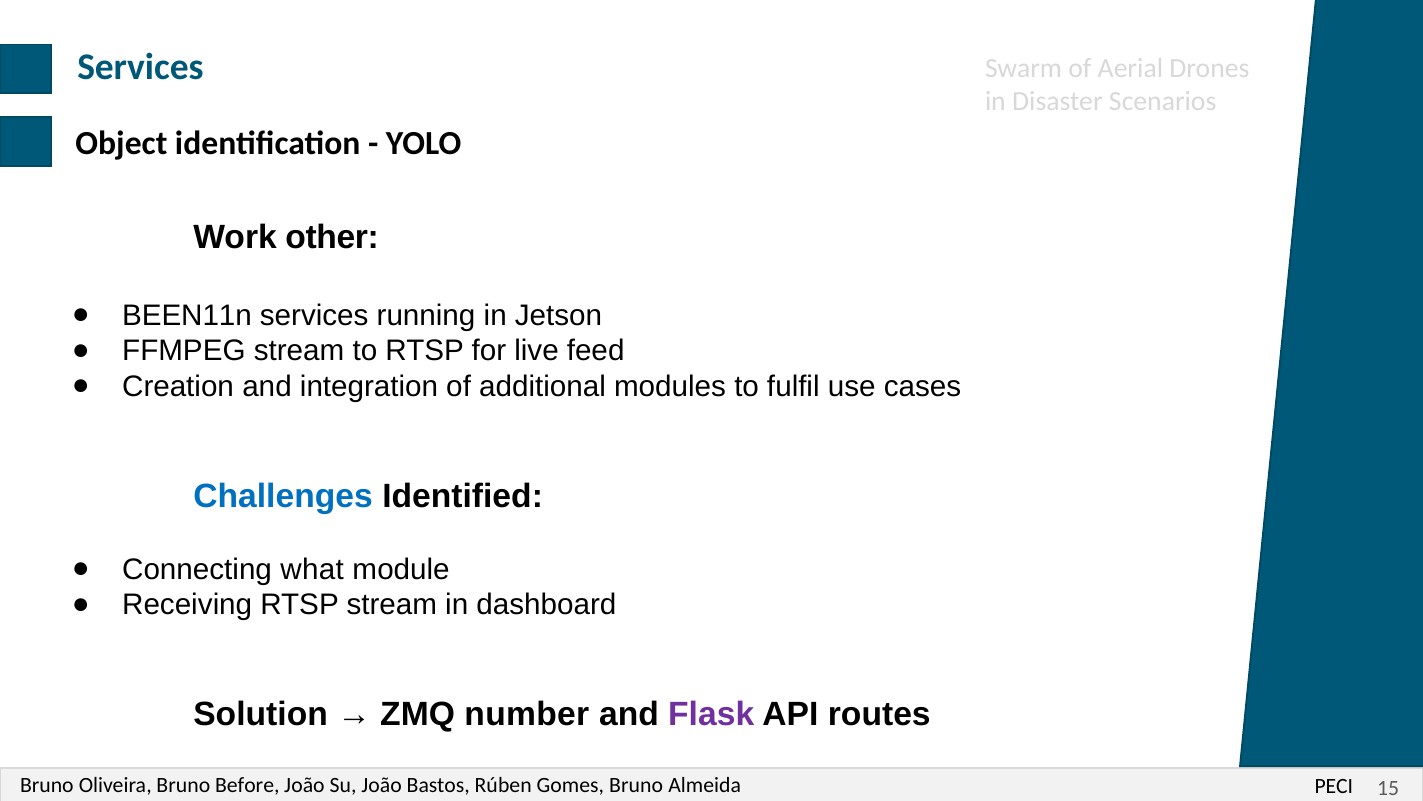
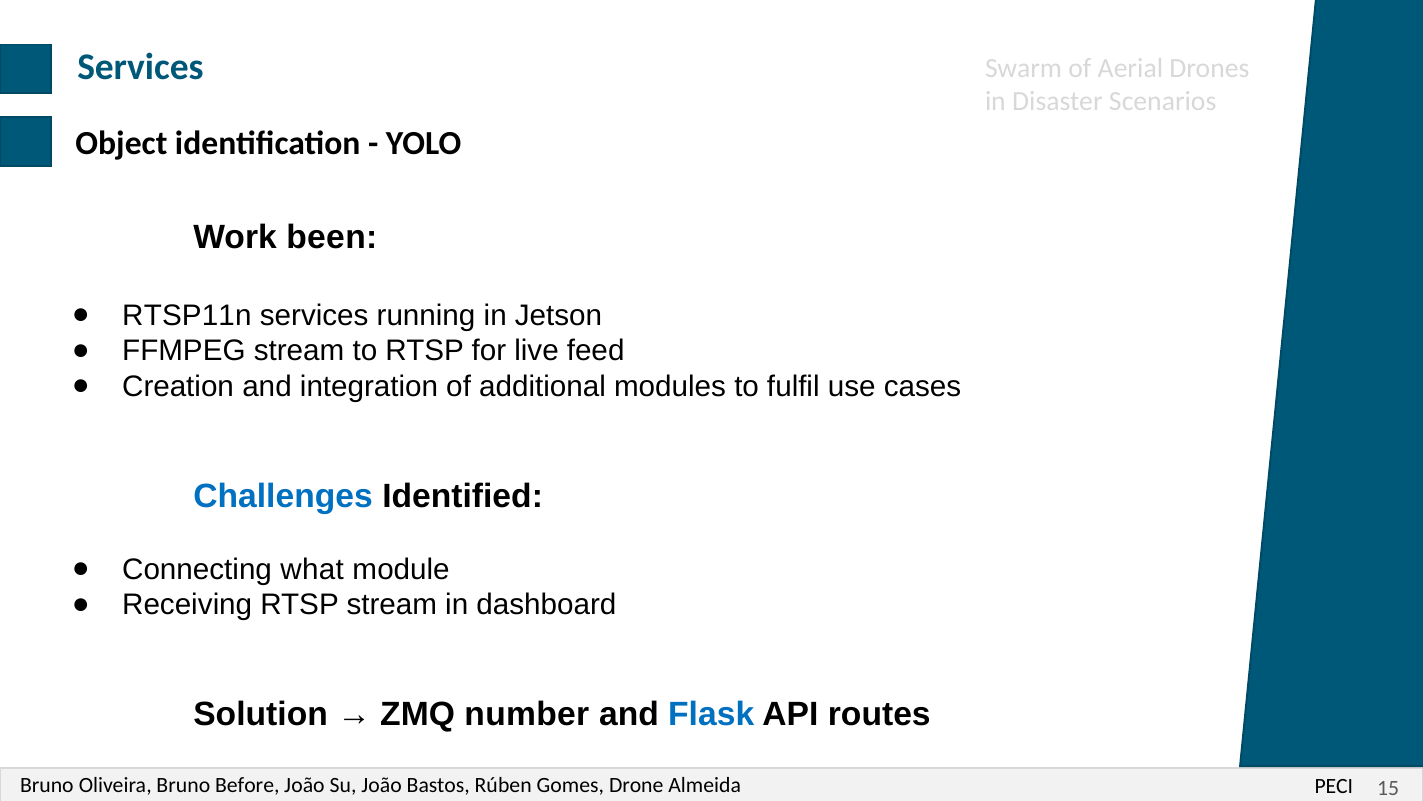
other: other -> been
BEEN11n: BEEN11n -> RTSP11n
Flask colour: purple -> blue
Gomes Bruno: Bruno -> Drone
